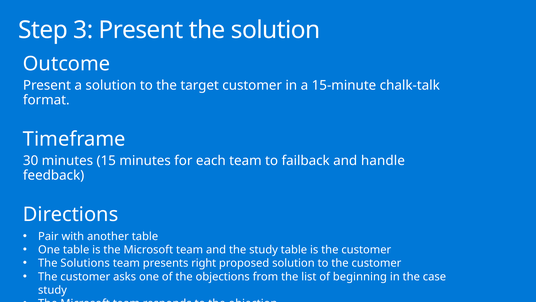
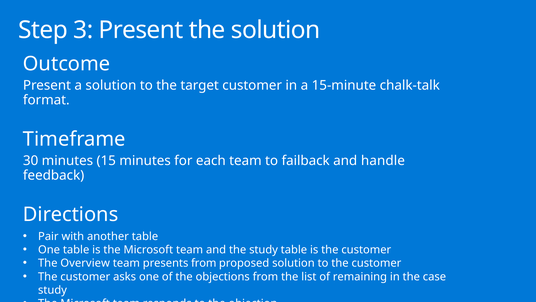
Solutions: Solutions -> Overview
presents right: right -> from
beginning: beginning -> remaining
